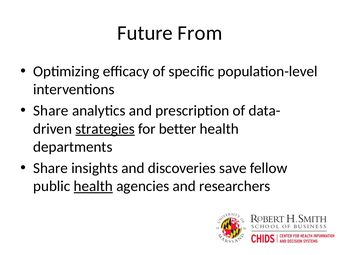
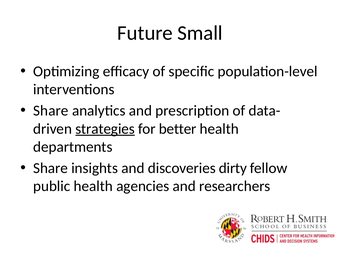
From: From -> Small
save: save -> dirty
health at (93, 186) underline: present -> none
